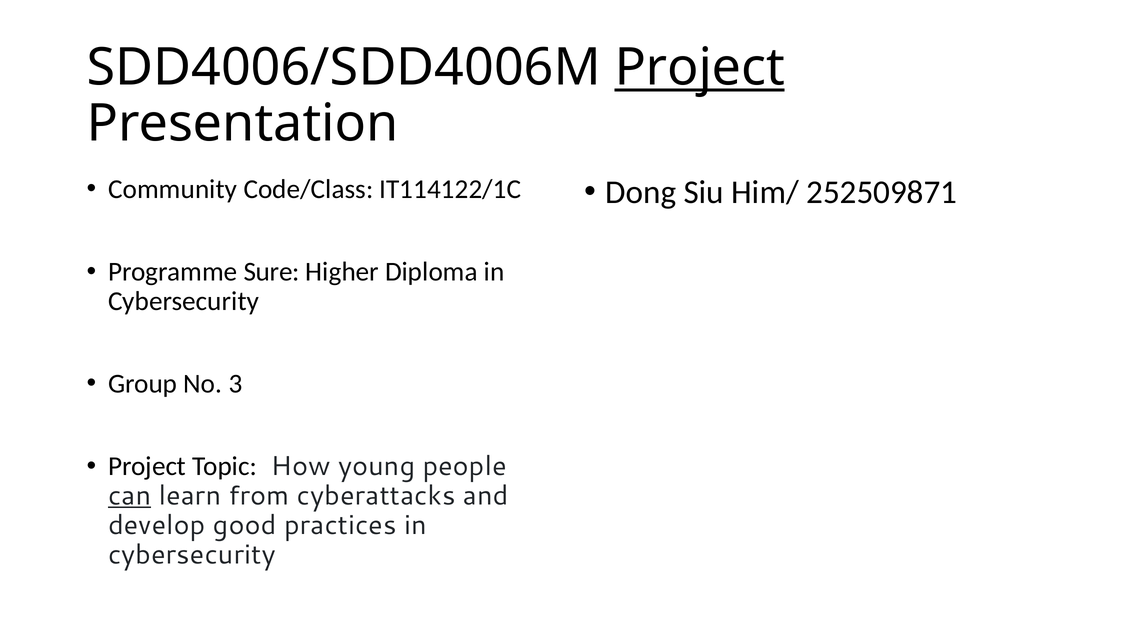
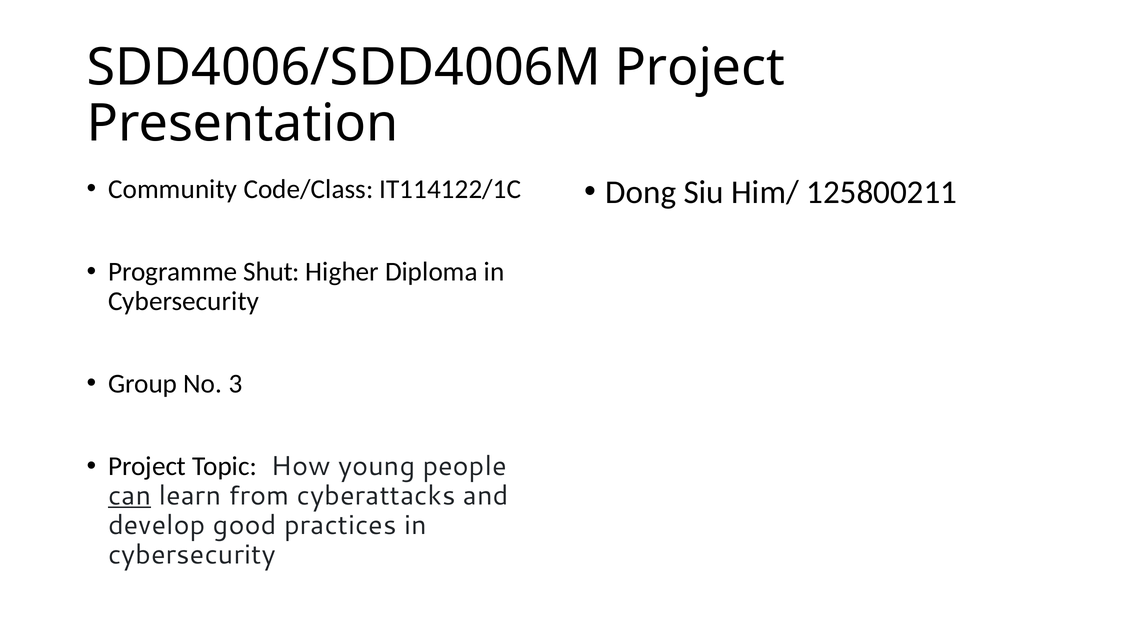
Project at (700, 67) underline: present -> none
252509871: 252509871 -> 125800211
Sure: Sure -> Shut
